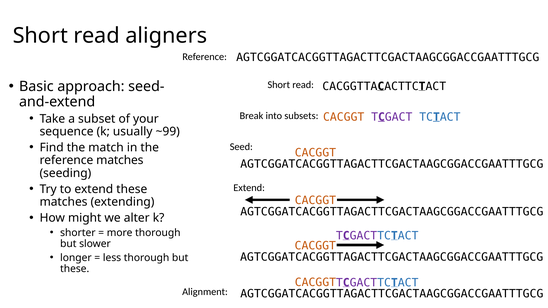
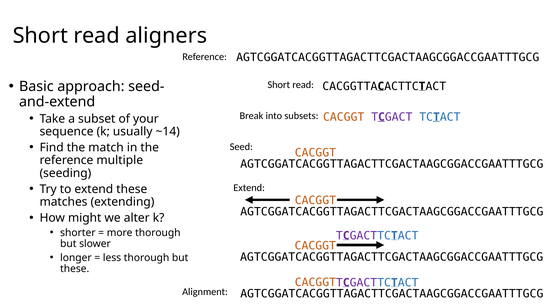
~99: ~99 -> ~14
reference matches: matches -> multiple
